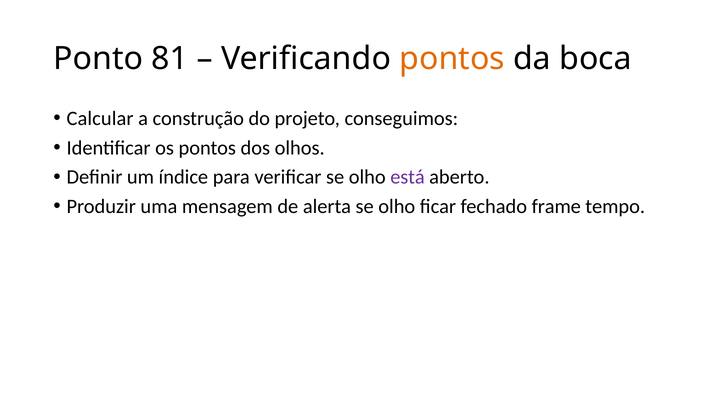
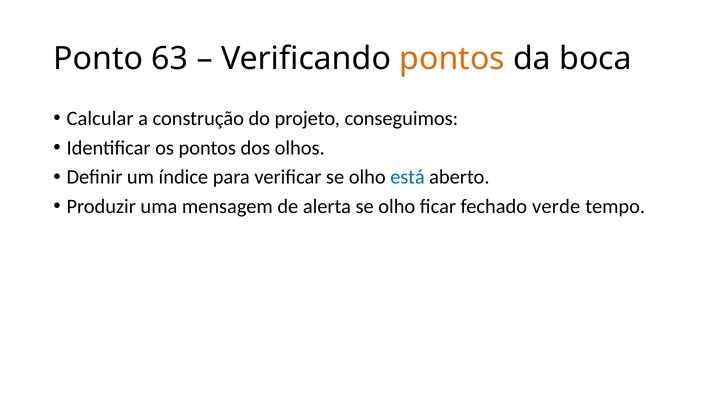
81: 81 -> 63
está colour: purple -> blue
frame: frame -> verde
